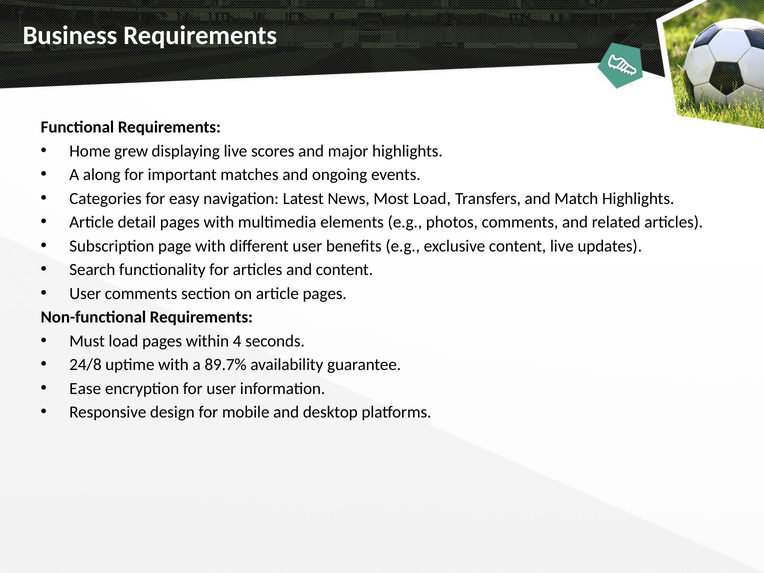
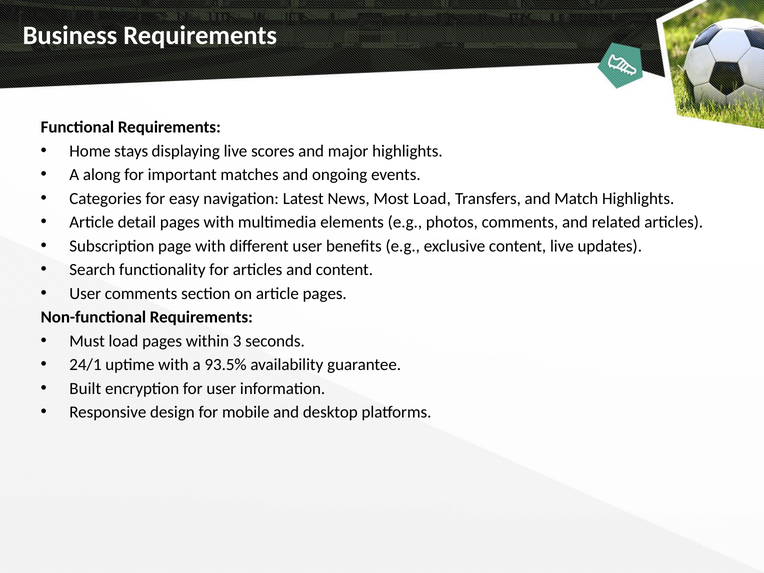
grew: grew -> stays
4: 4 -> 3
24/8: 24/8 -> 24/1
89.7%: 89.7% -> 93.5%
Ease: Ease -> Built
